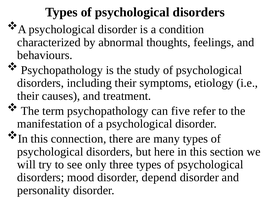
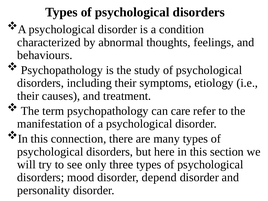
five: five -> care
